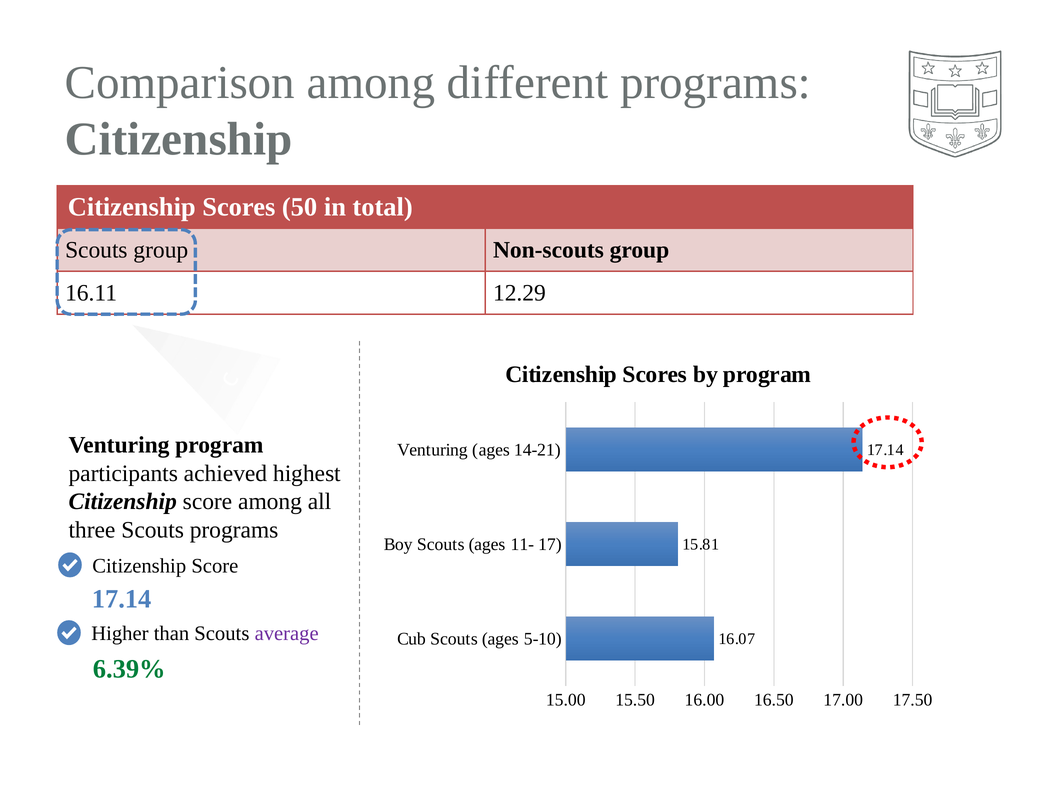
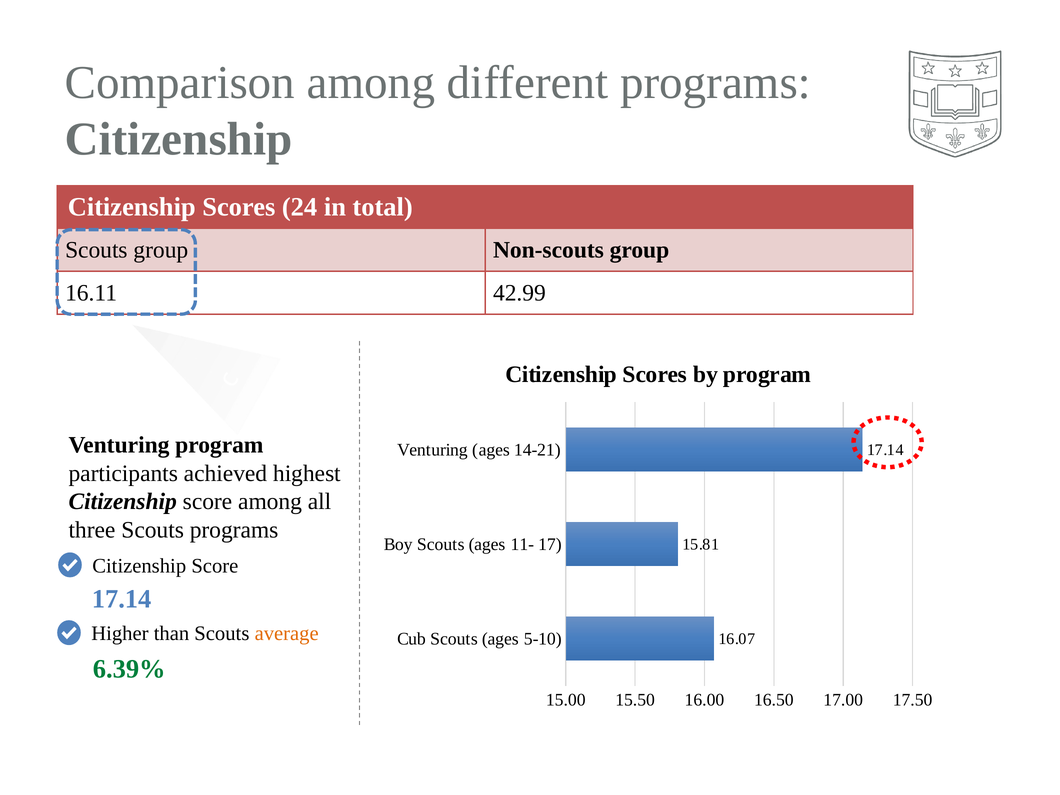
50: 50 -> 24
12.29: 12.29 -> 42.99
average colour: purple -> orange
